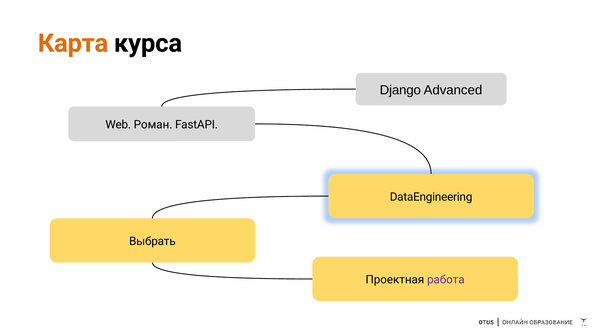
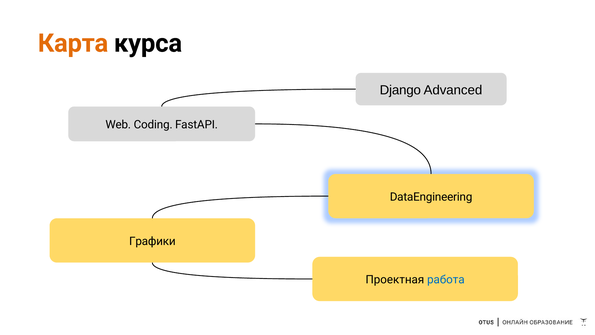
Роман: Роман -> Coding
Выбрать: Выбрать -> Графики
работа colour: purple -> blue
